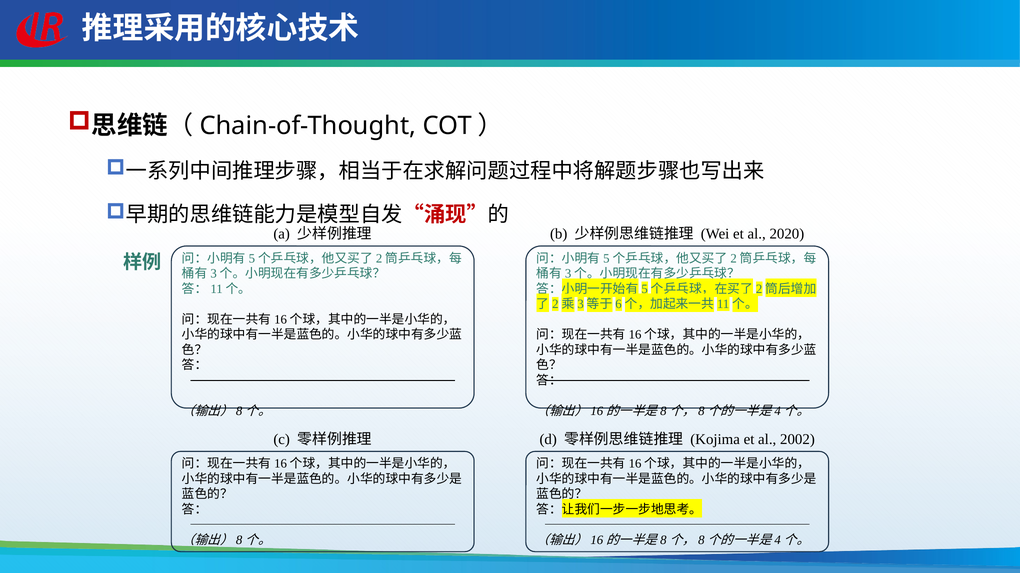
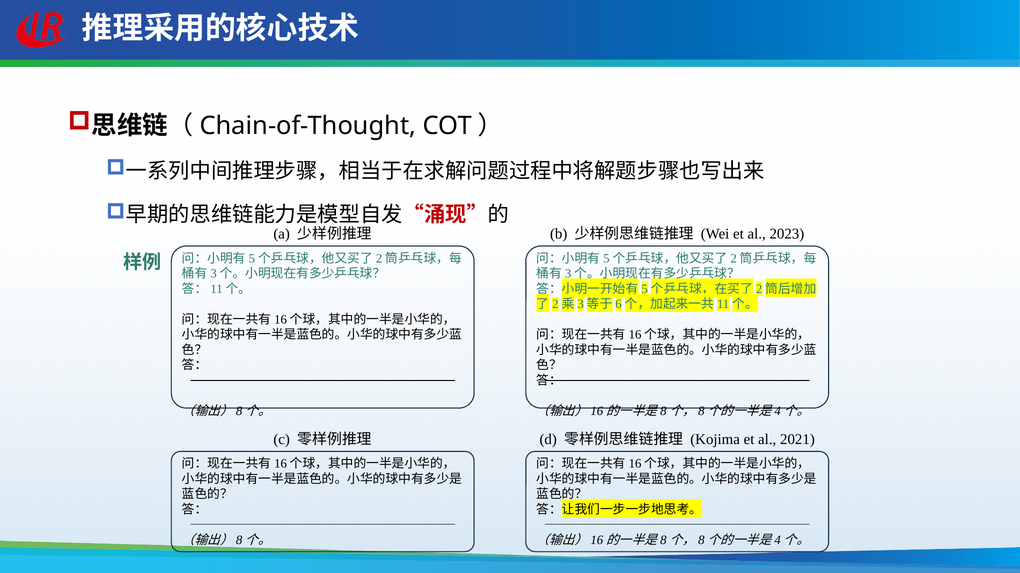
2020: 2020 -> 2023
2002: 2002 -> 2021
